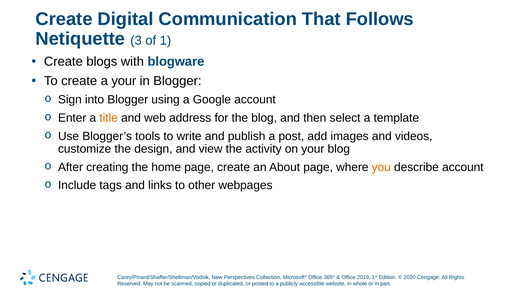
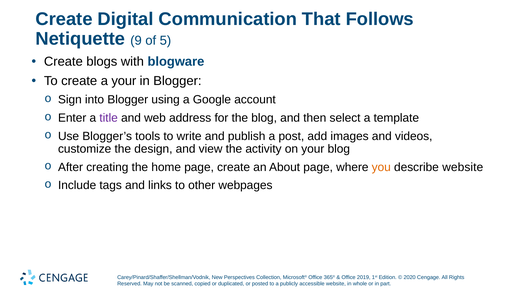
3: 3 -> 9
1: 1 -> 5
title colour: orange -> purple
describe account: account -> website
